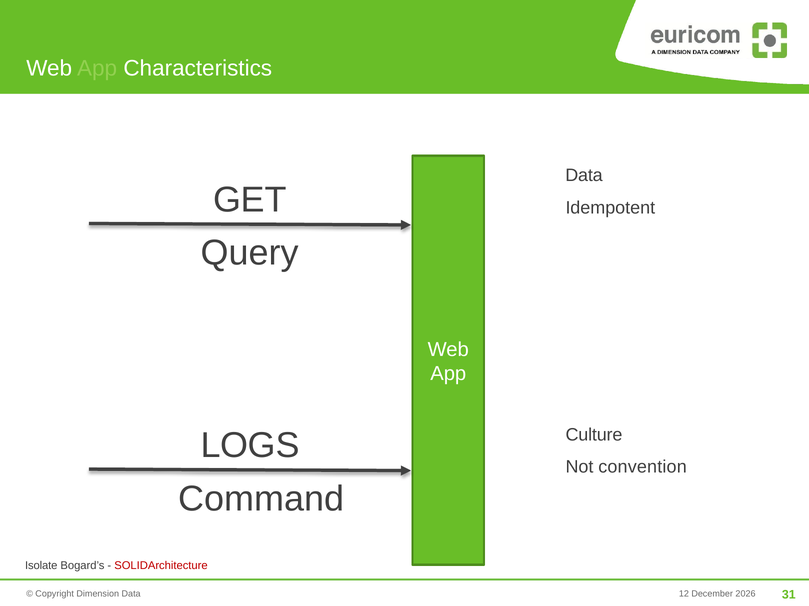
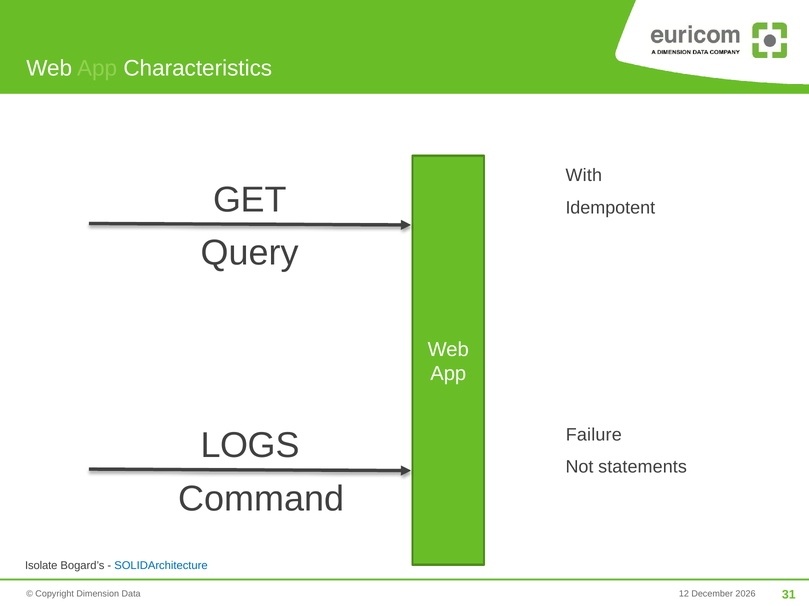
Data at (584, 176): Data -> With
Culture: Culture -> Failure
convention: convention -> statements
SOLIDArchitecture colour: red -> blue
